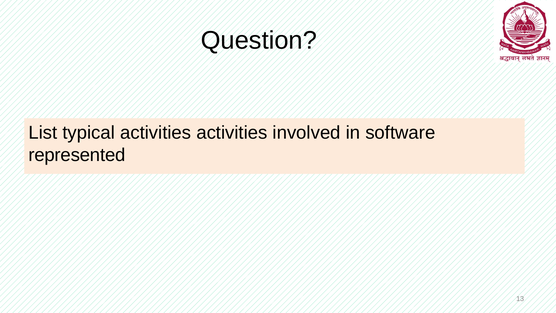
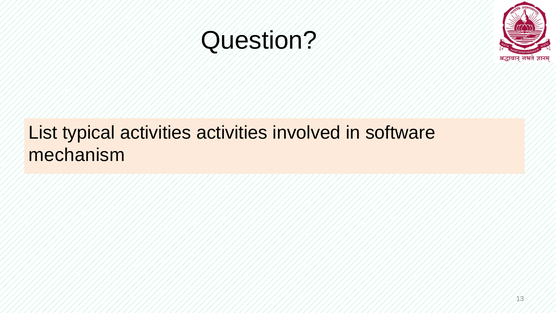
represented: represented -> mechanism
